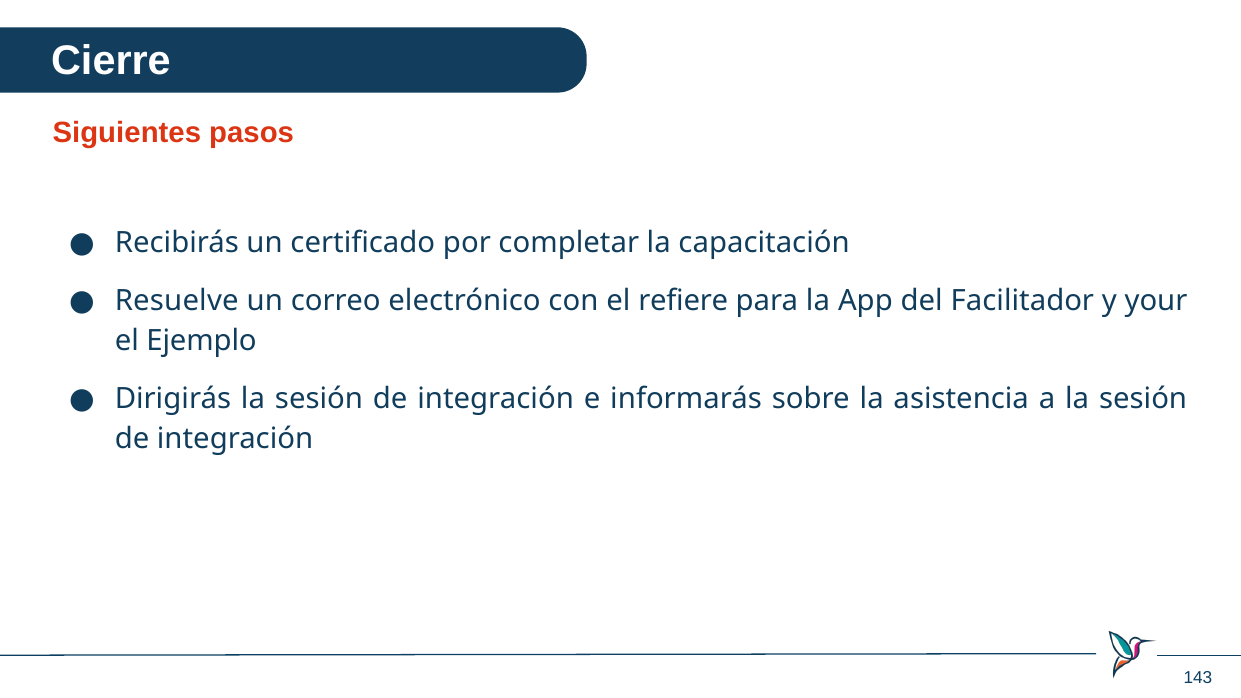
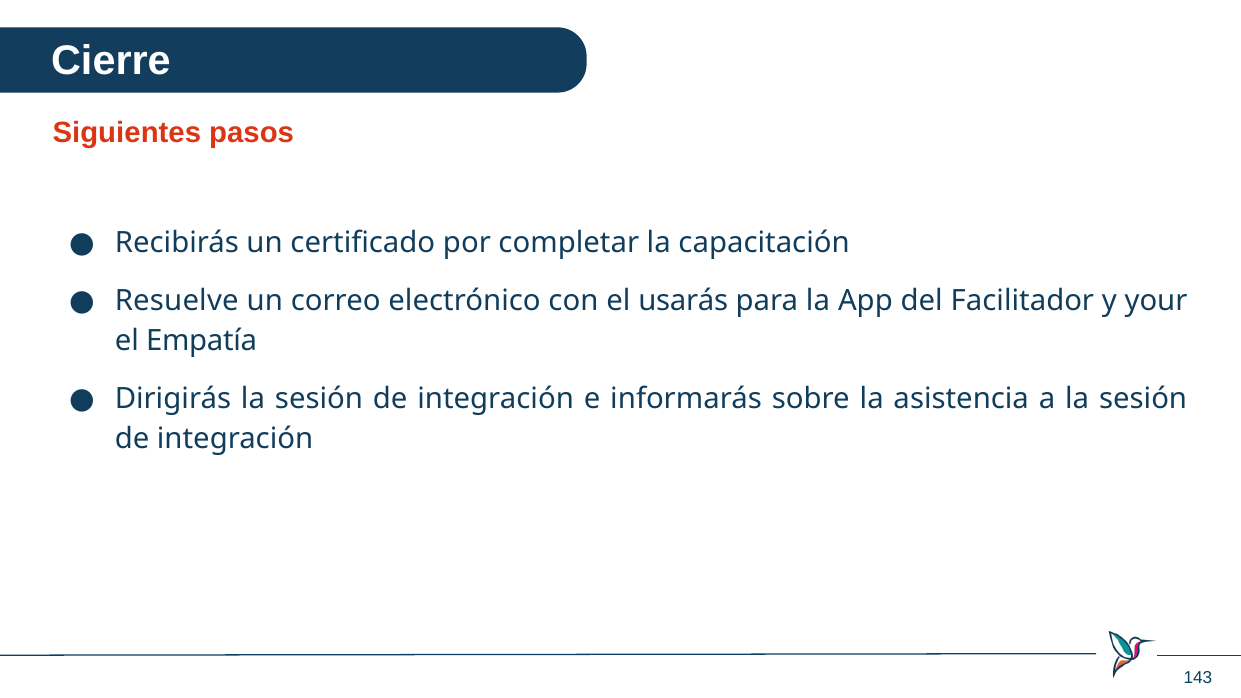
refiere: refiere -> usarás
Ejemplo: Ejemplo -> Empatía
